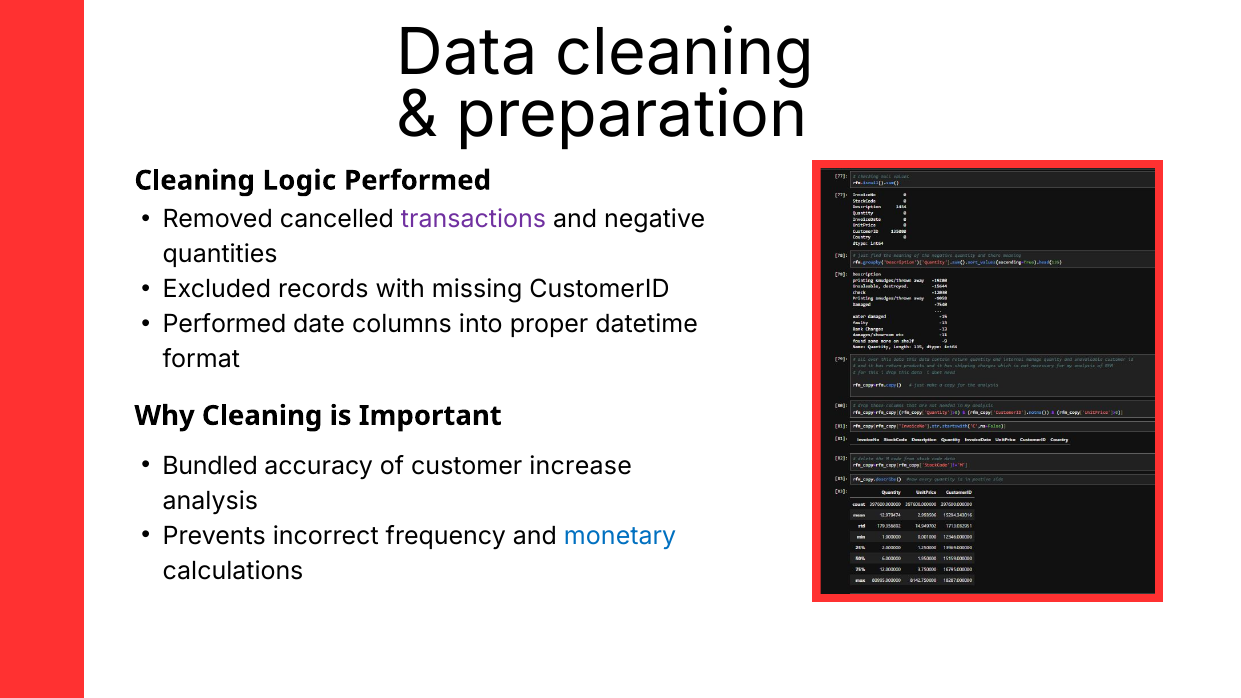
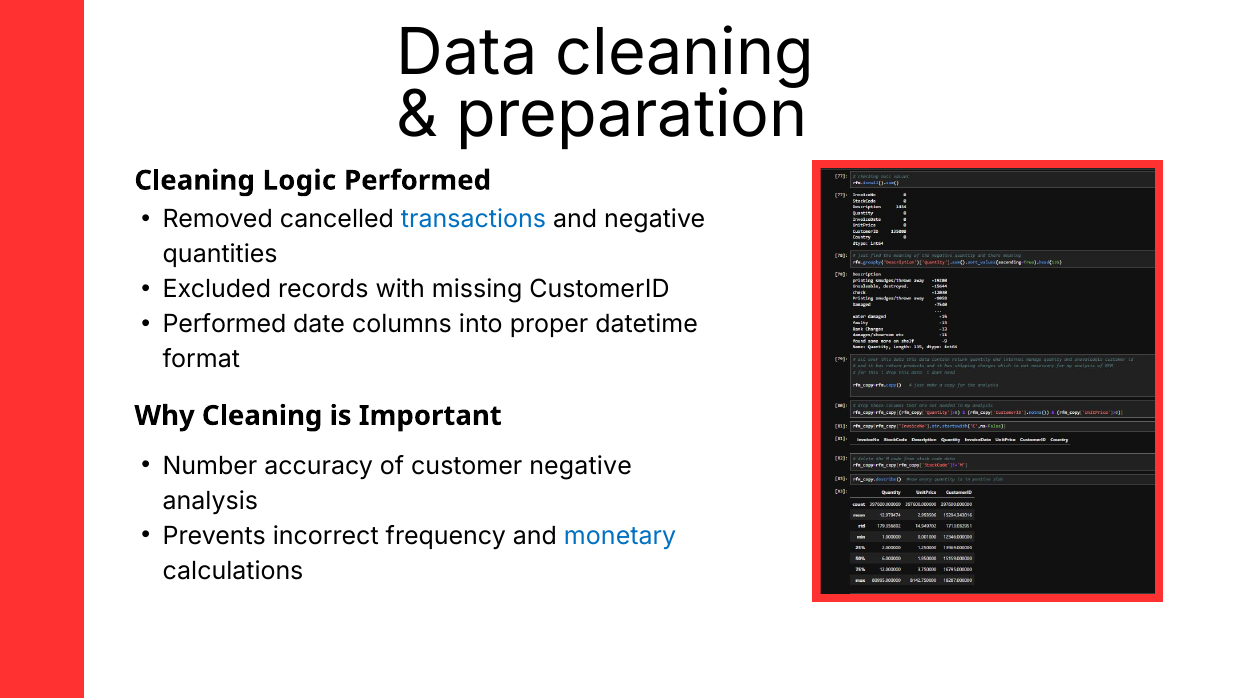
transactions colour: purple -> blue
Bundled: Bundled -> Number
customer increase: increase -> negative
